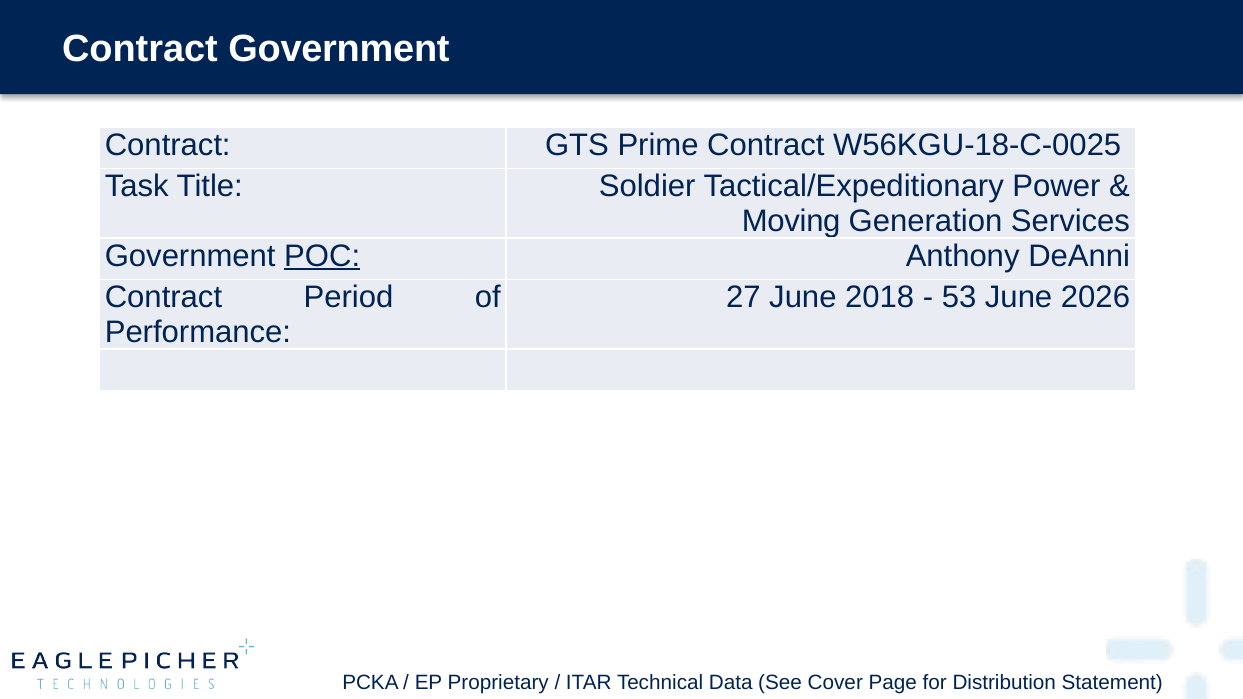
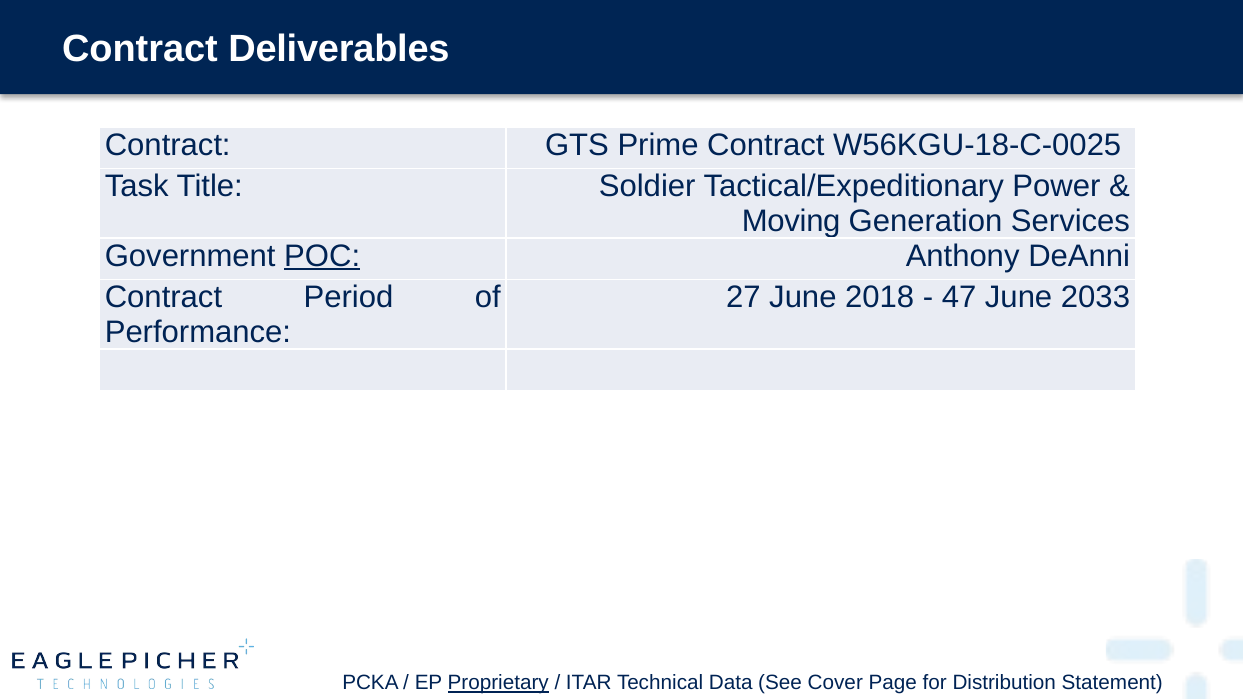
Contract Government: Government -> Deliverables
53: 53 -> 47
2026: 2026 -> 2033
Proprietary underline: none -> present
